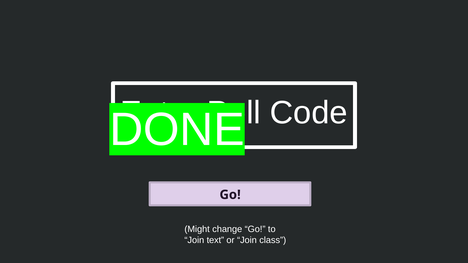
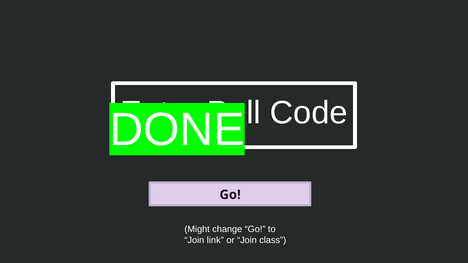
text: text -> link
